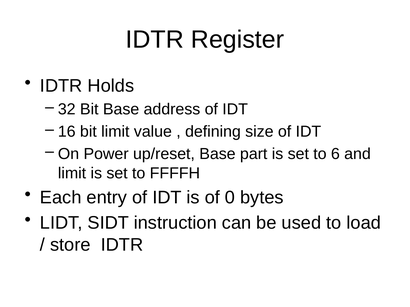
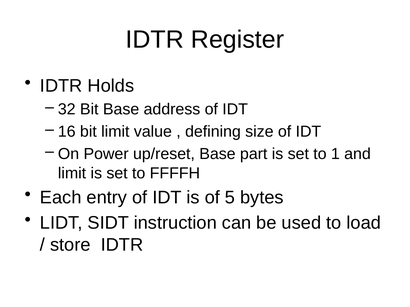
6: 6 -> 1
0: 0 -> 5
